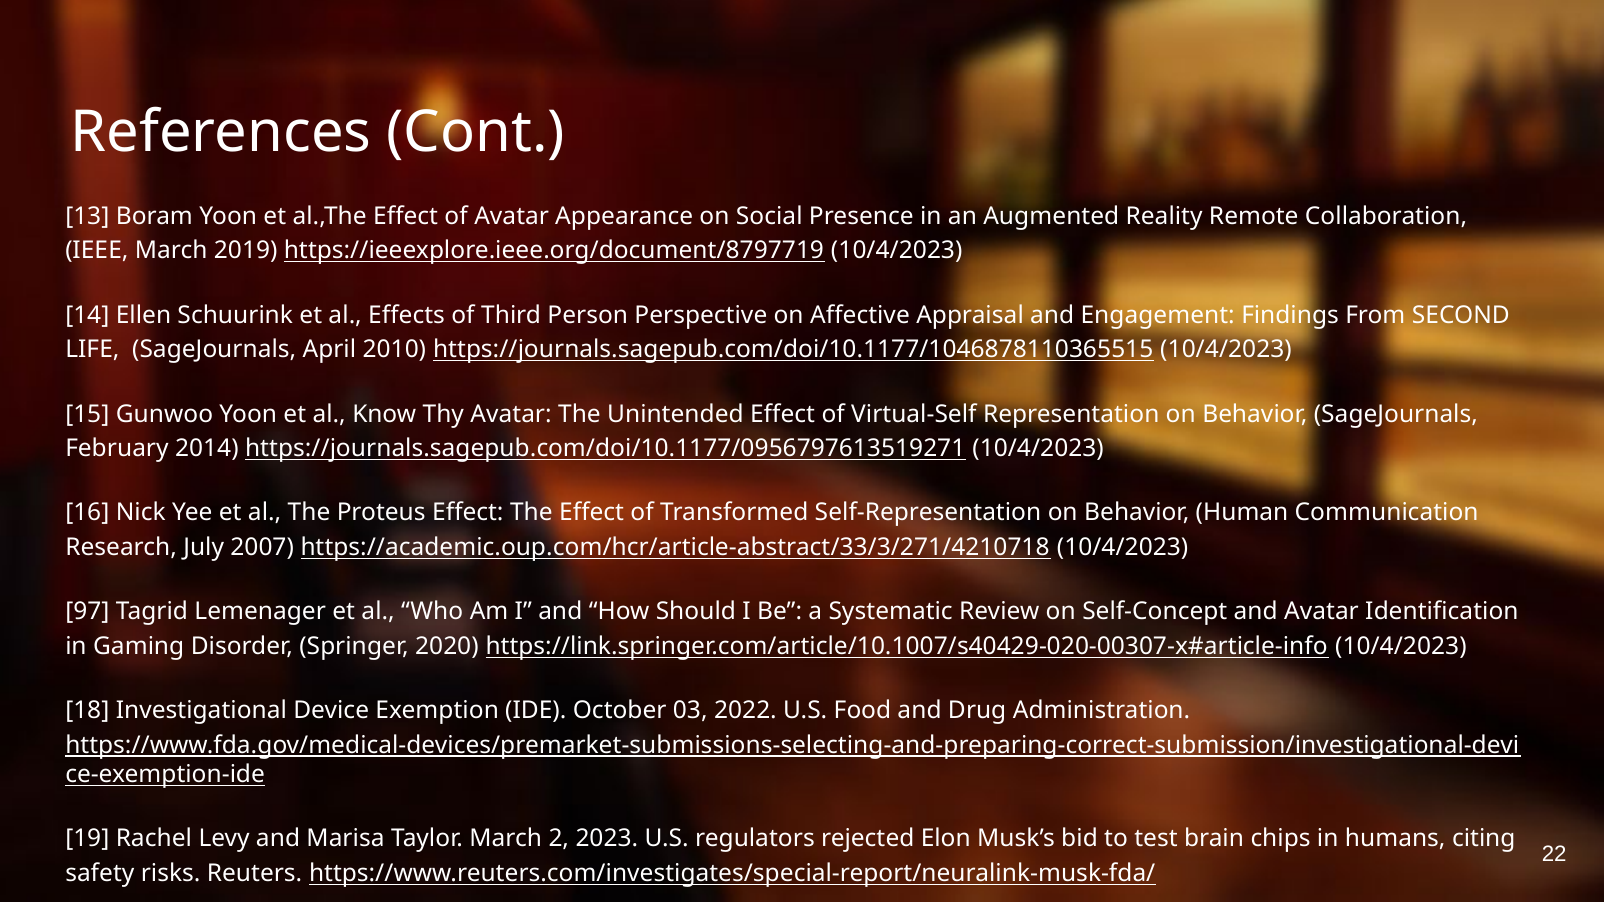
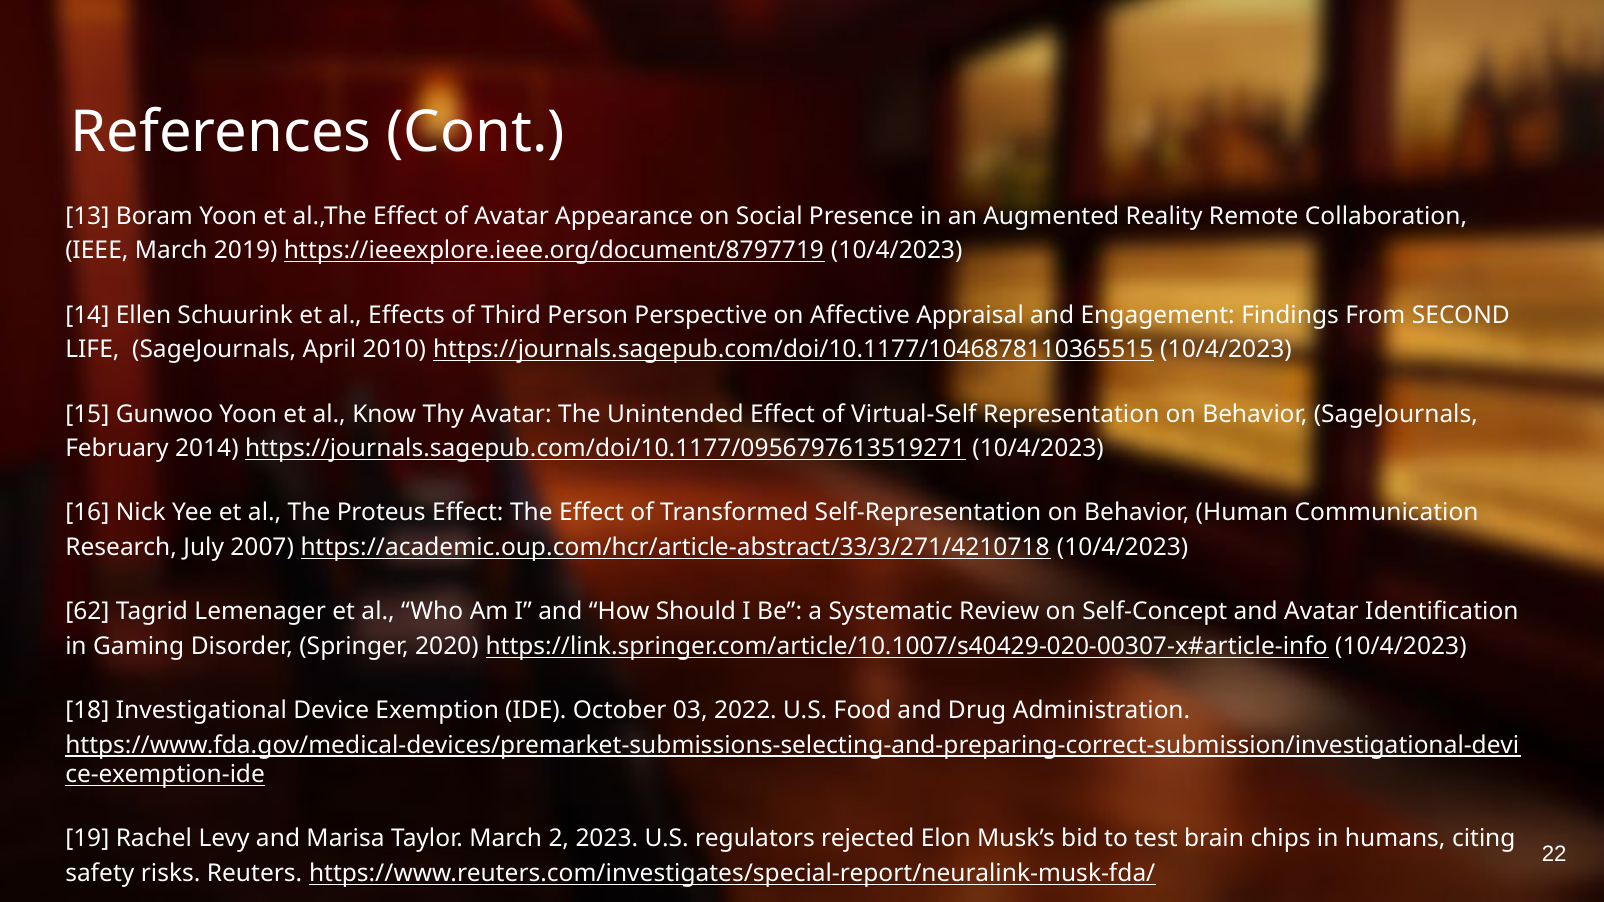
97: 97 -> 62
